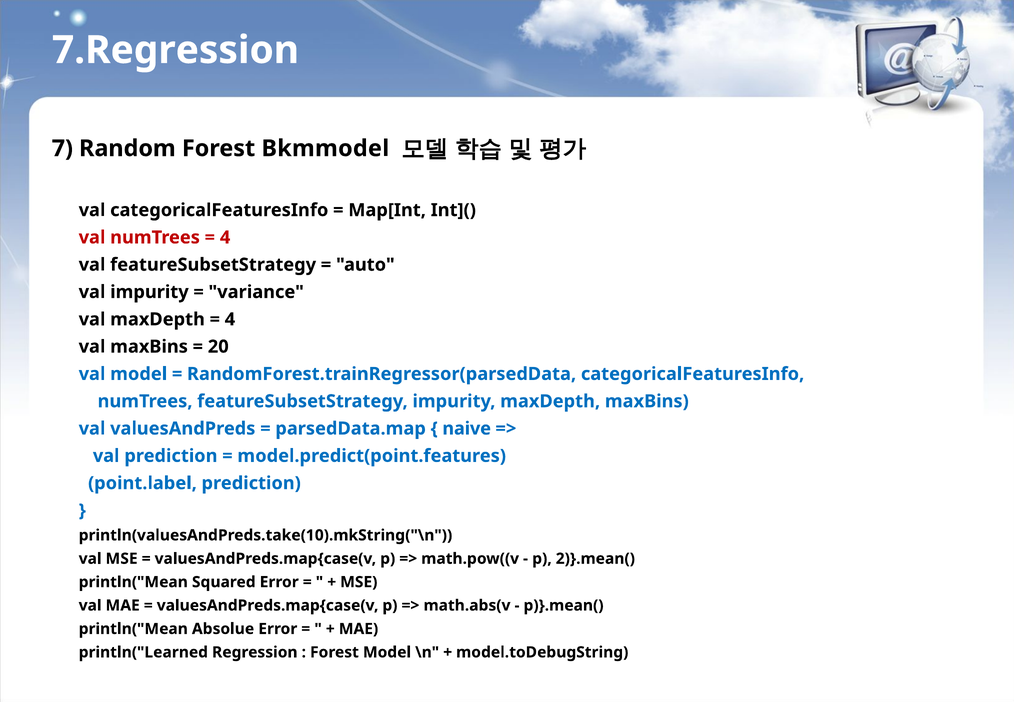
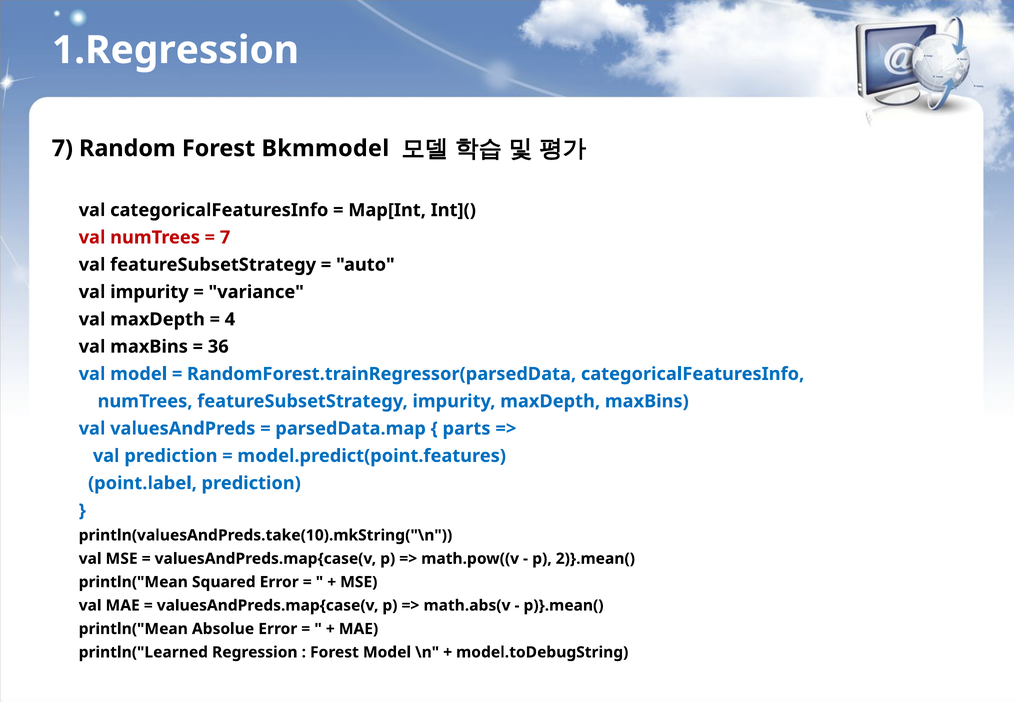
7.Regression: 7.Regression -> 1.Regression
4 at (225, 237): 4 -> 7
20: 20 -> 36
naive: naive -> parts
